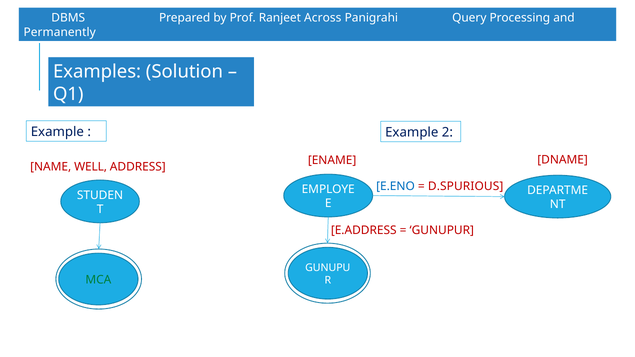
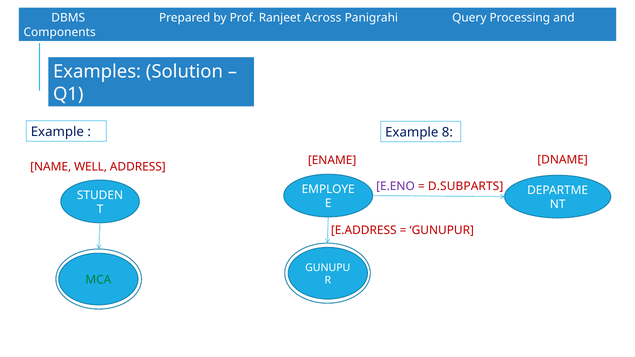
Permanently: Permanently -> Components
2: 2 -> 8
E.ENO colour: blue -> purple
D.SPURIOUS: D.SPURIOUS -> D.SUBPARTS
